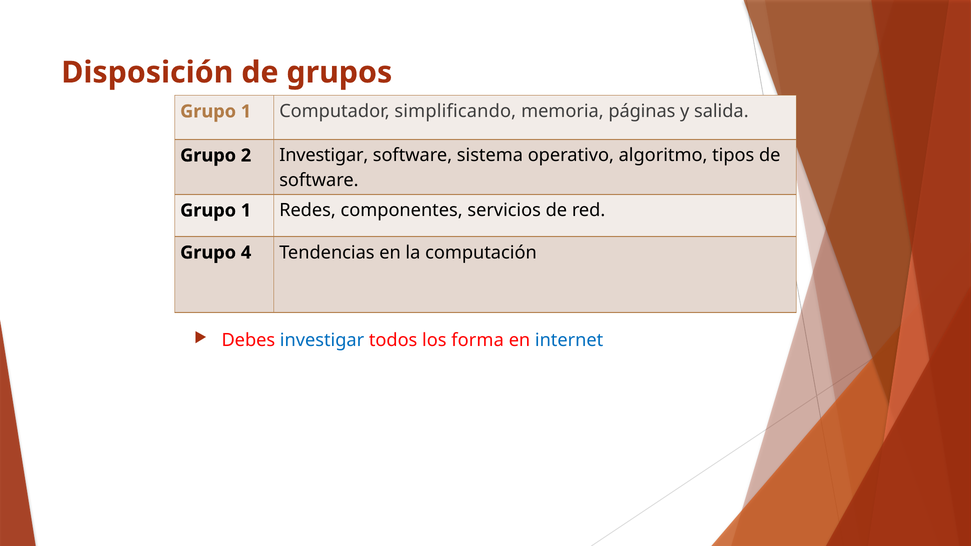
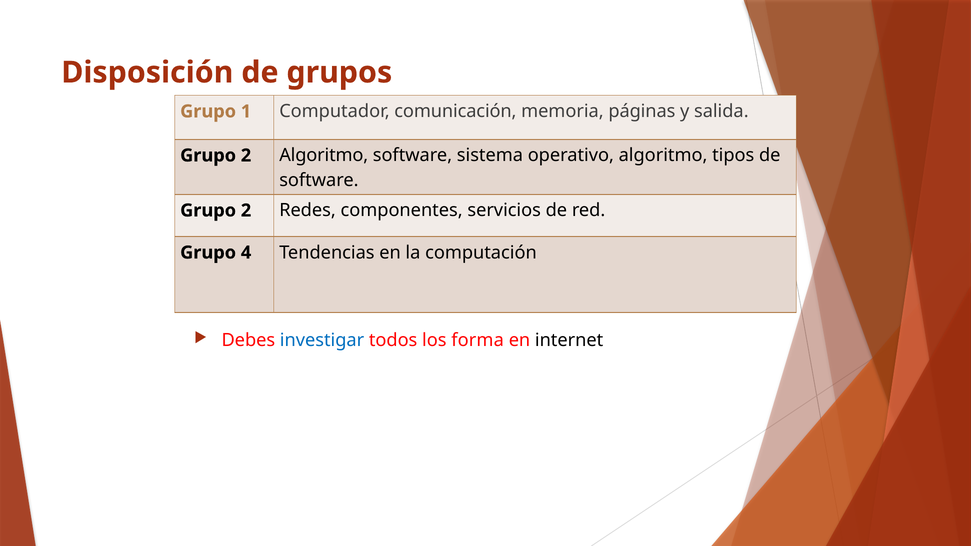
simplificando: simplificando -> comunicación
2 Investigar: Investigar -> Algoritmo
1 at (246, 211): 1 -> 2
internet colour: blue -> black
